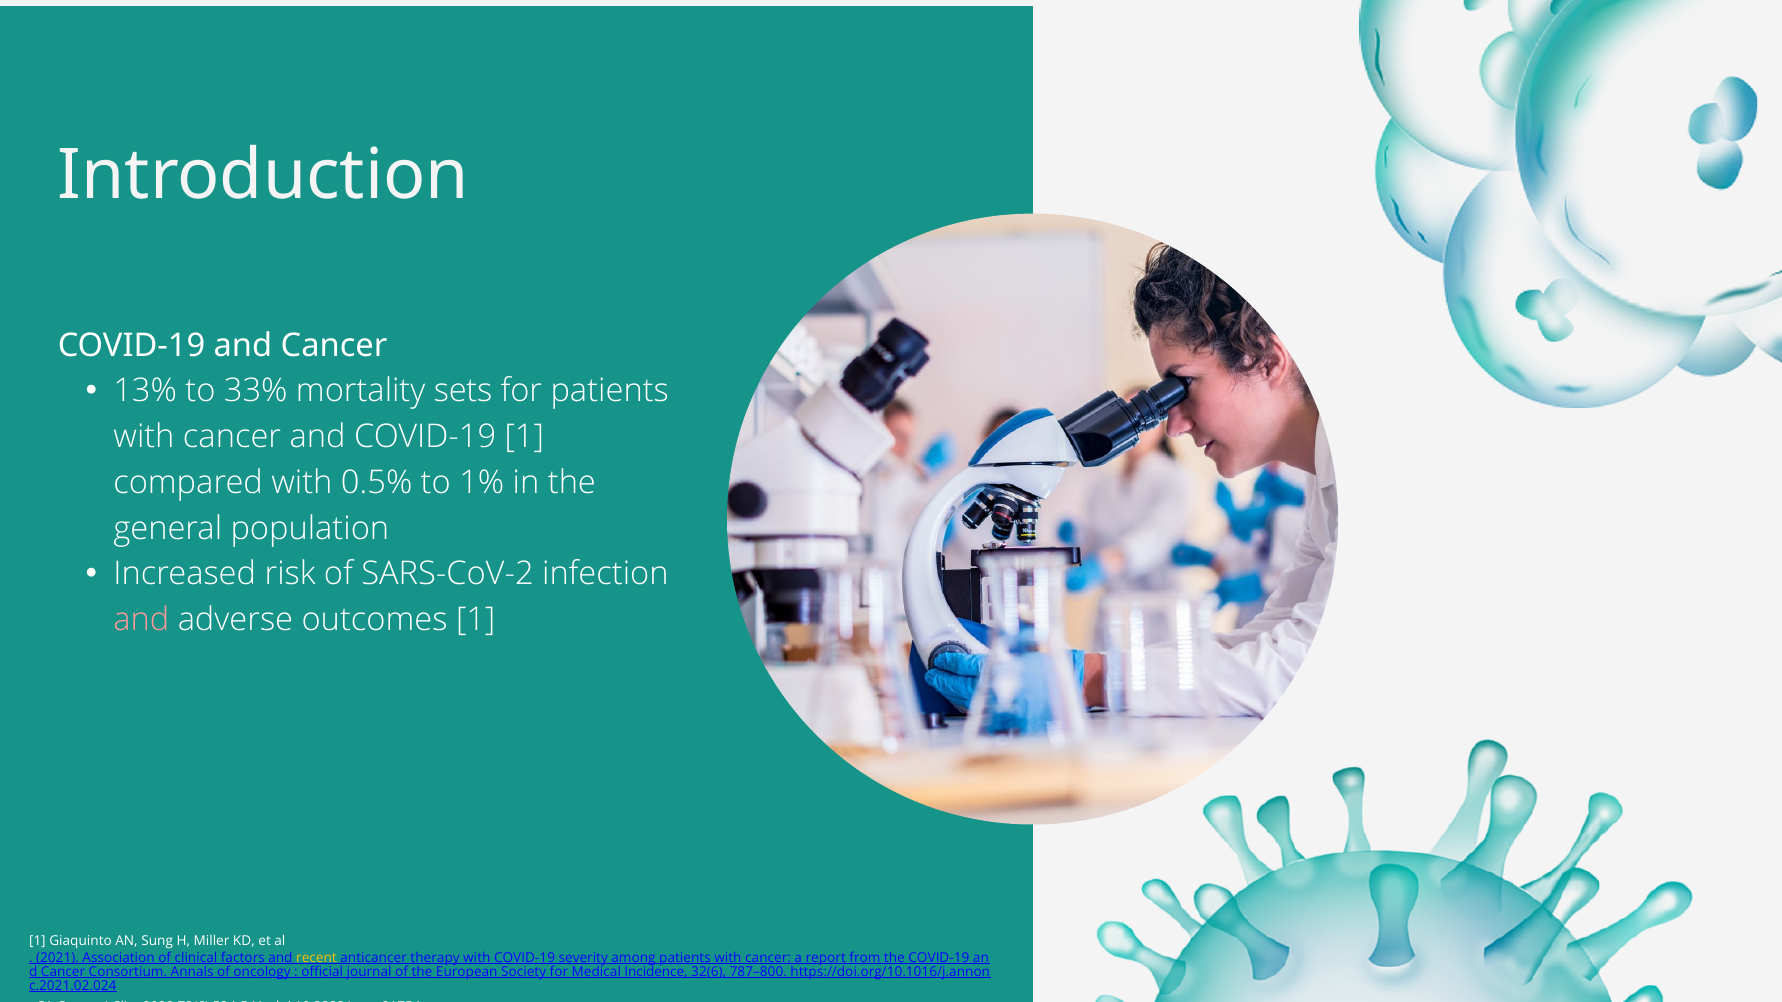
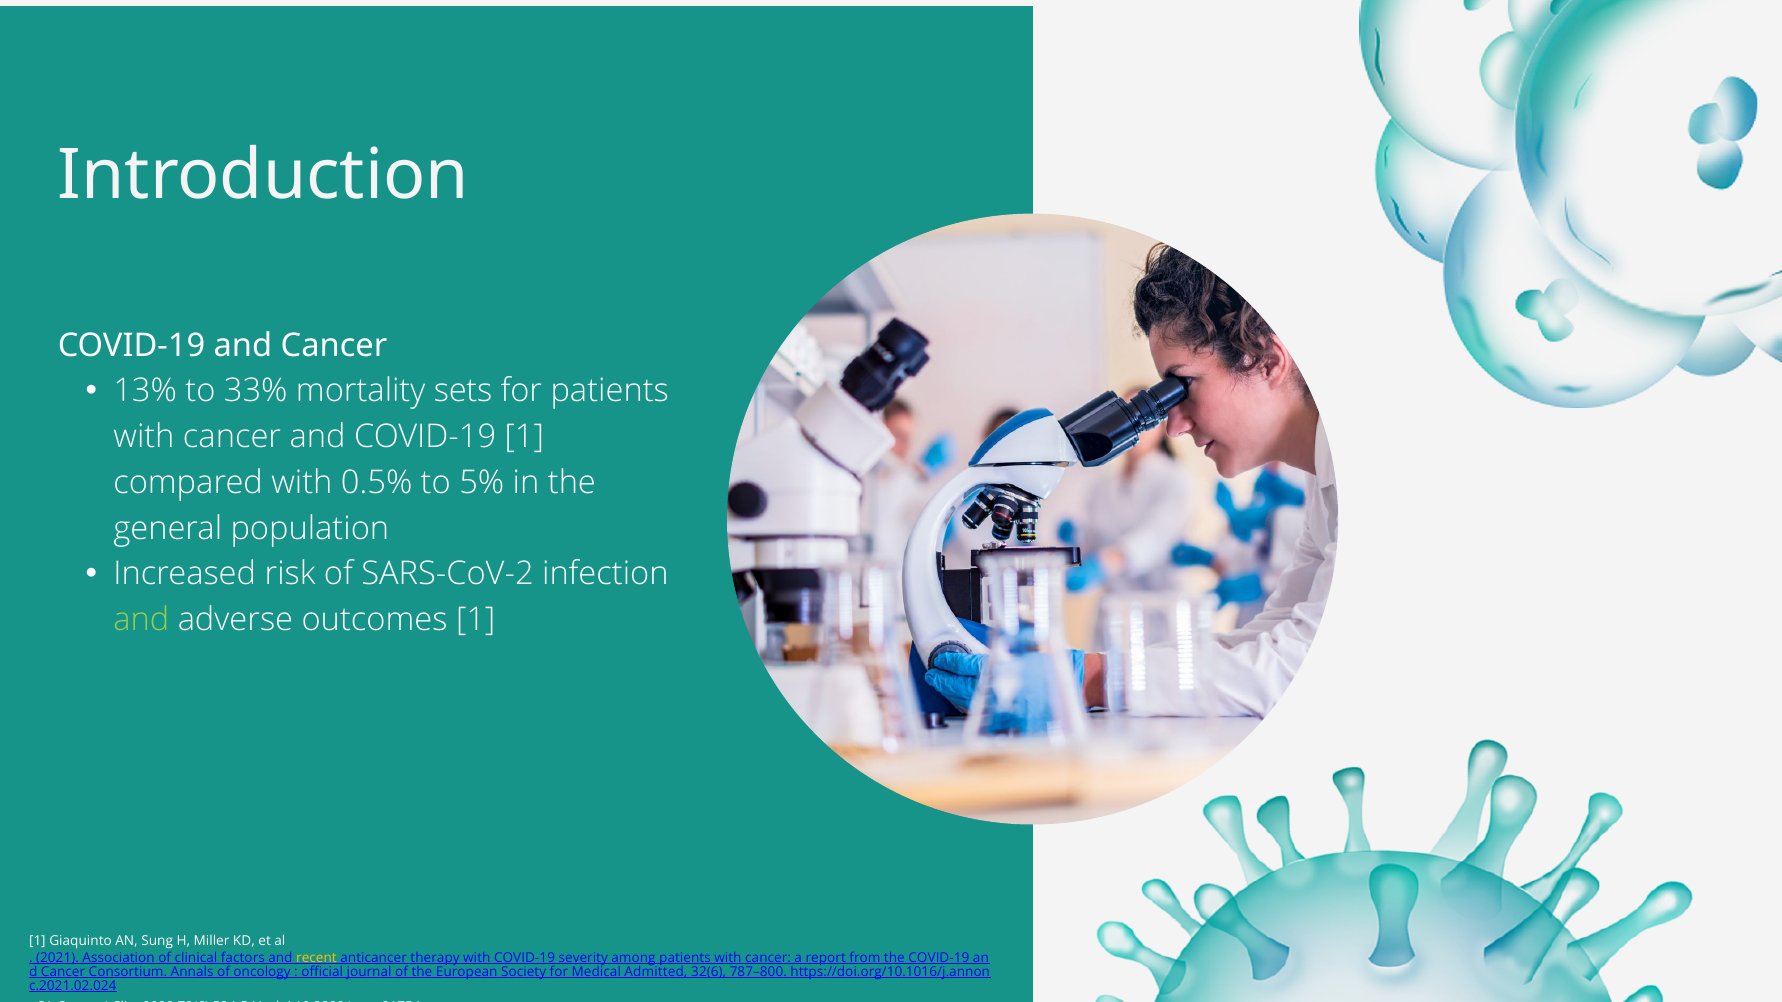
1%: 1% -> 5%
and at (141, 620) colour: pink -> light green
Incidence: Incidence -> Admitted
